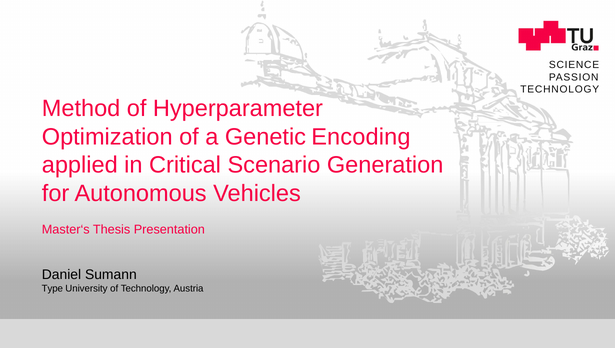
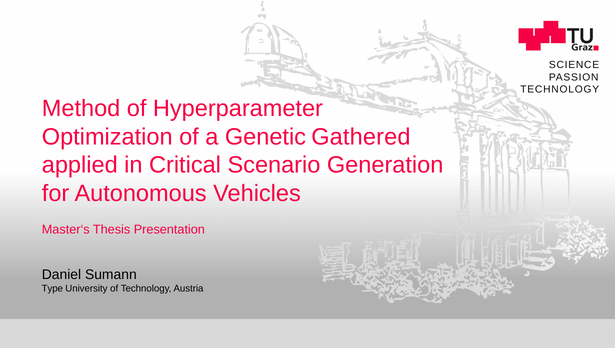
Encoding: Encoding -> Gathered
